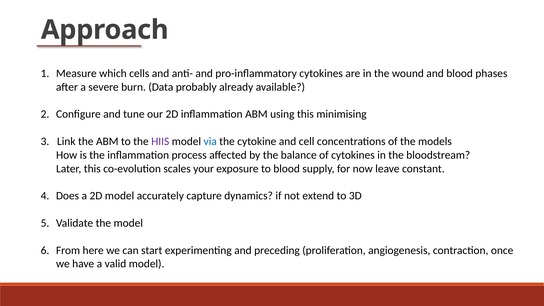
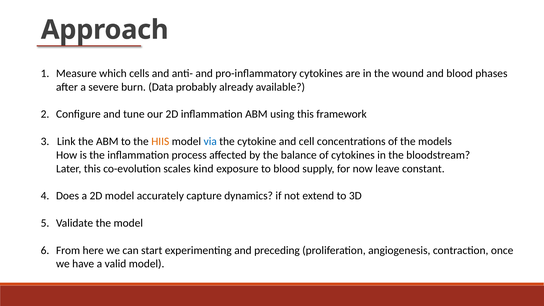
minimising: minimising -> framework
HIIS colour: purple -> orange
your: your -> kind
